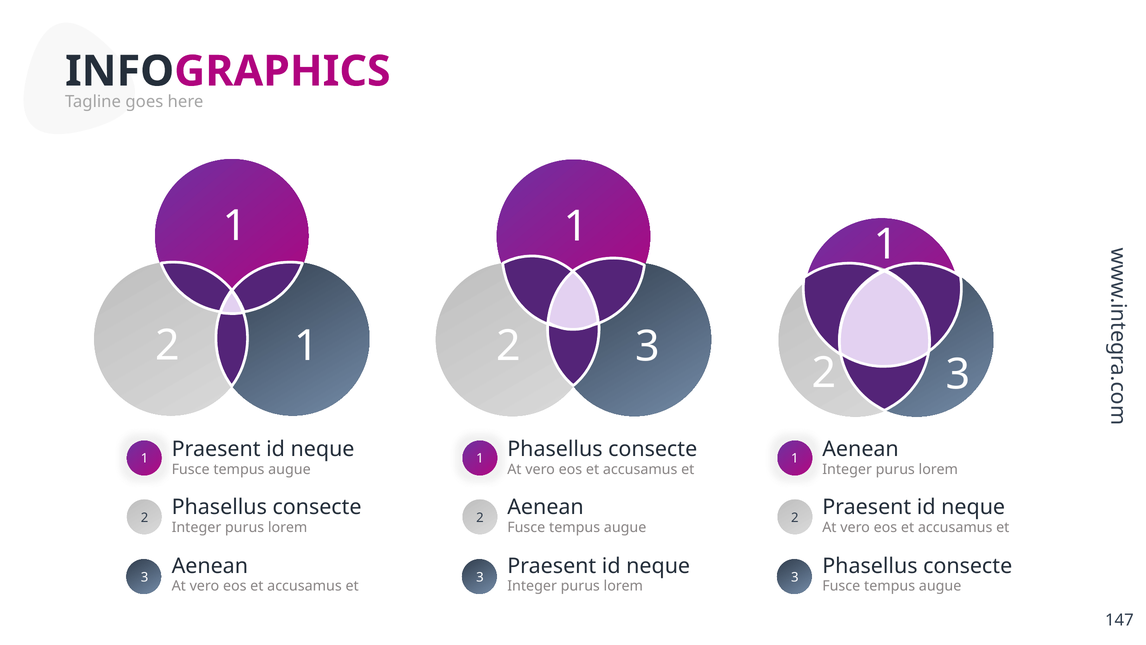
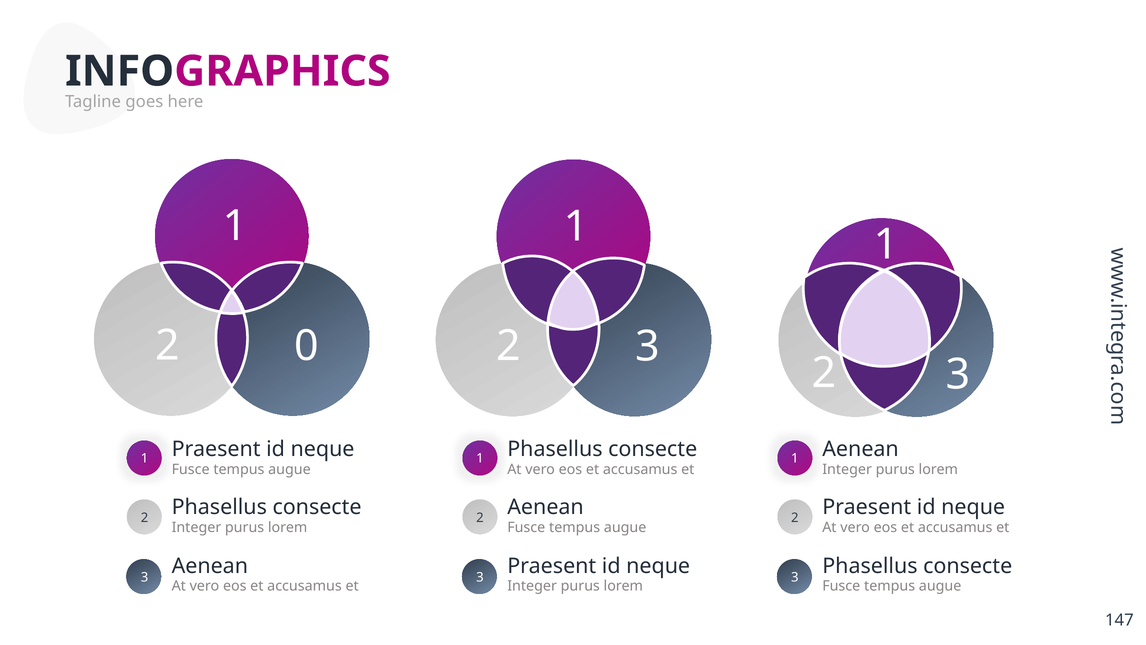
2 1: 1 -> 0
